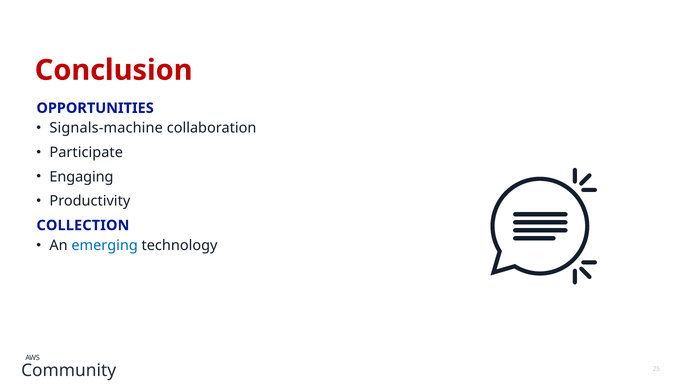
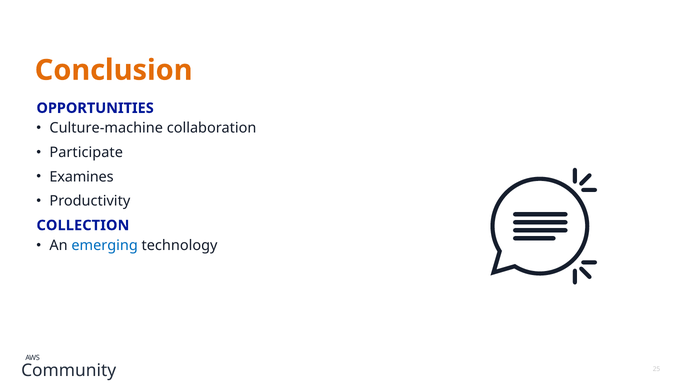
Conclusion colour: red -> orange
Signals-machine: Signals-machine -> Culture-machine
Engaging: Engaging -> Examines
